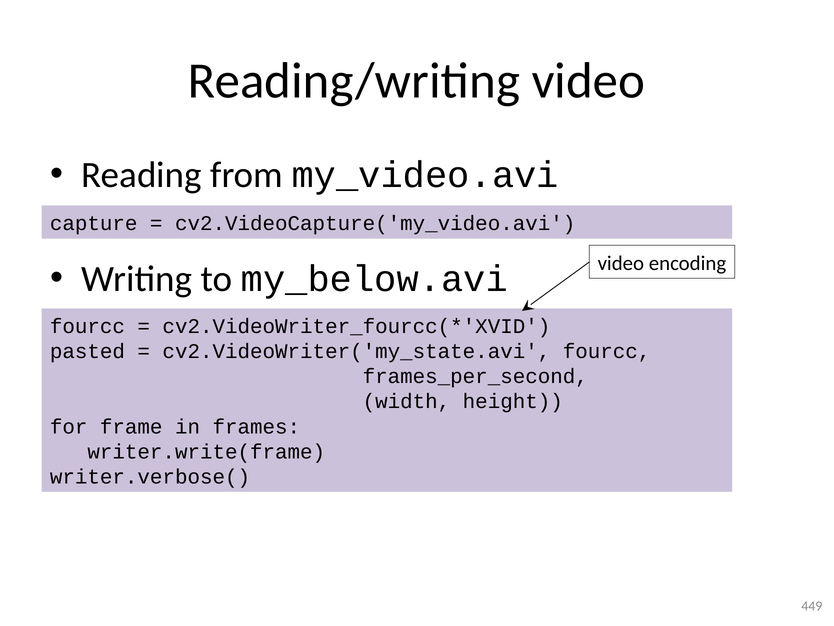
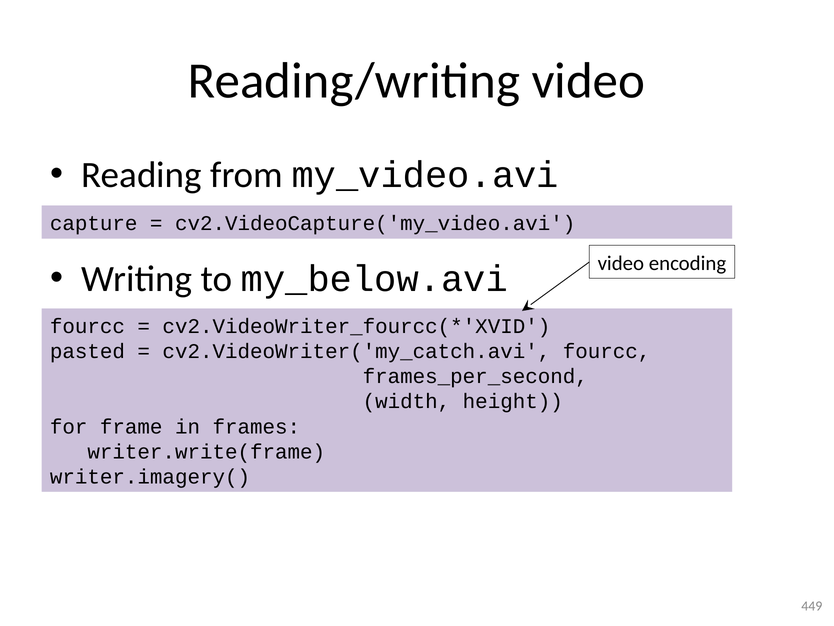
cv2.VideoWriter('my_state.avi: cv2.VideoWriter('my_state.avi -> cv2.VideoWriter('my_catch.avi
writer.verbose(: writer.verbose( -> writer.imagery(
